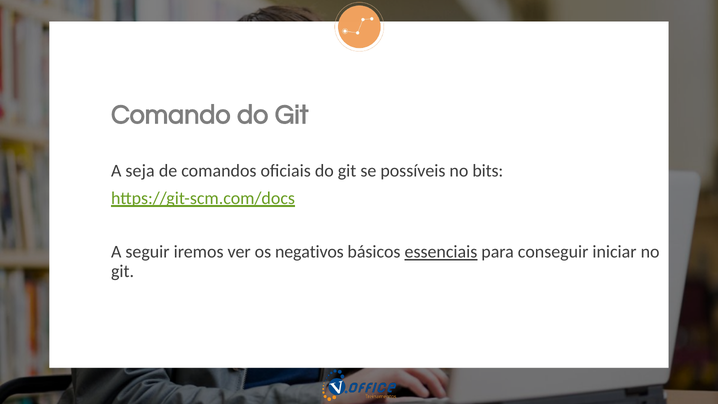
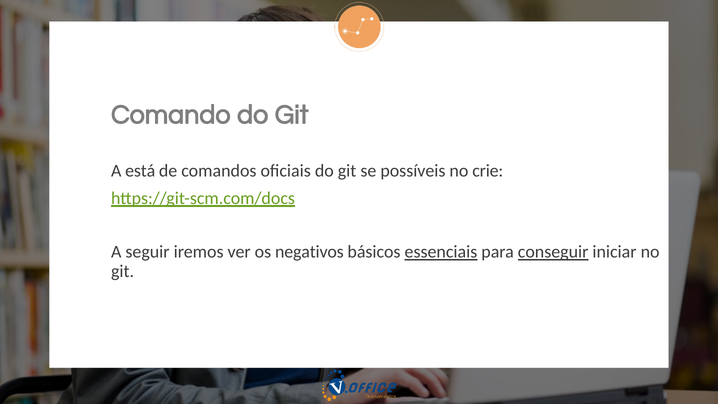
seja: seja -> está
bits: bits -> crie
conseguir underline: none -> present
